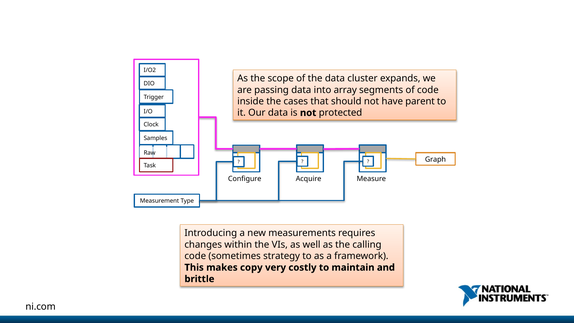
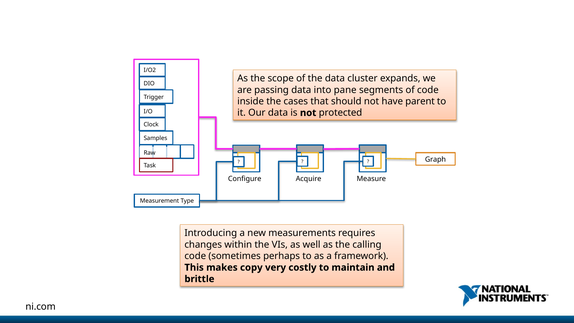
array: array -> pane
strategy: strategy -> perhaps
